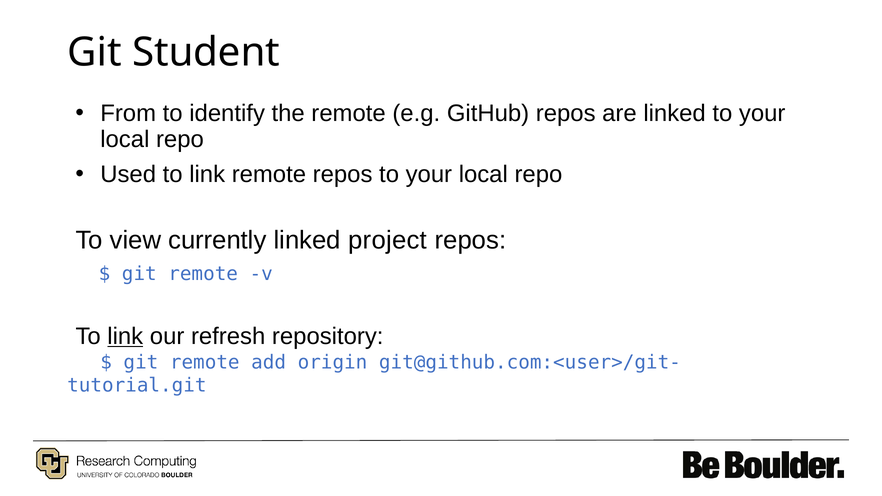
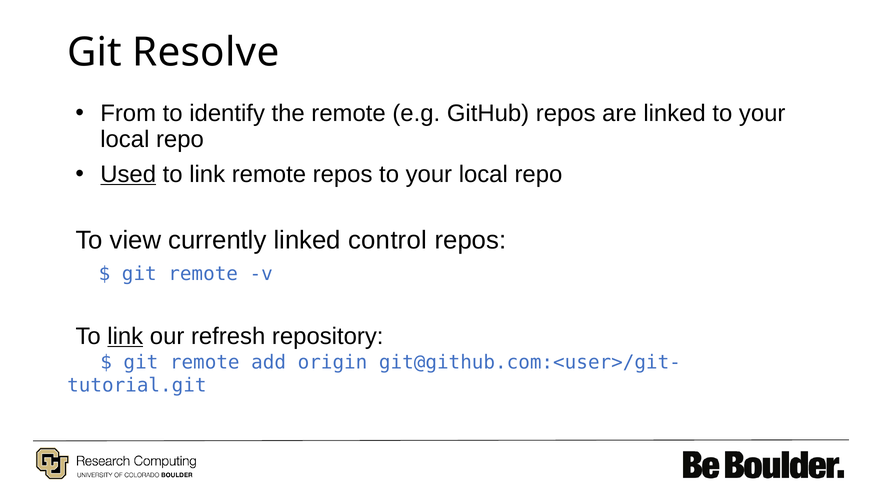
Student: Student -> Resolve
Used underline: none -> present
project: project -> control
